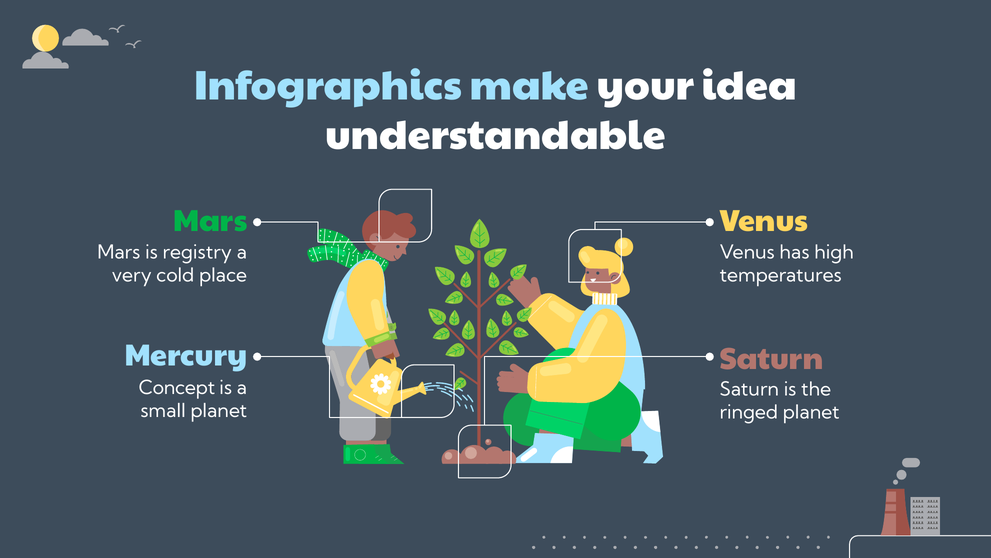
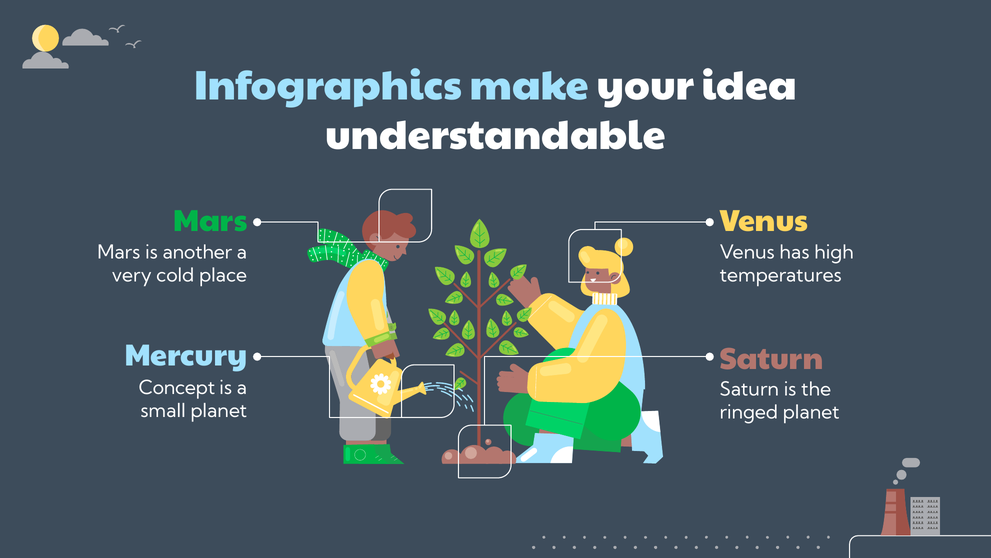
registry: registry -> another
